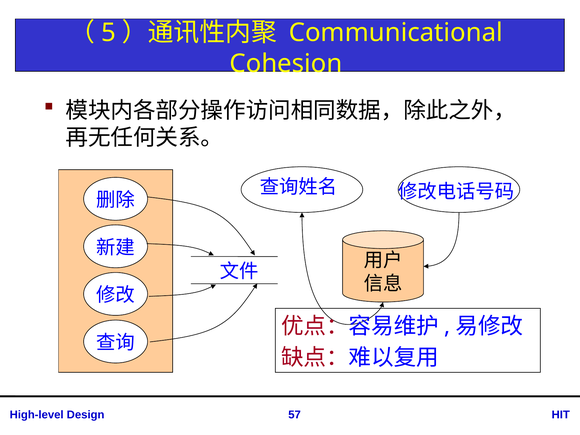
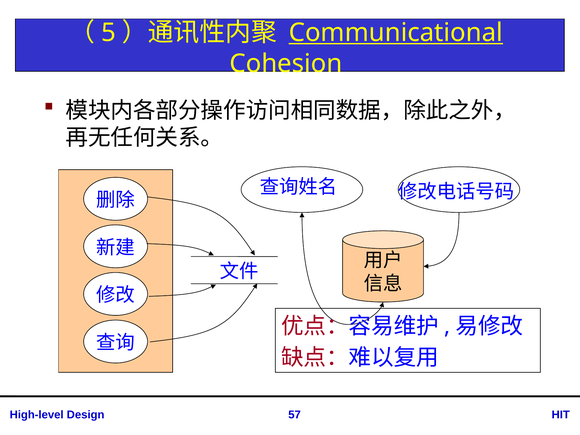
Communicational underline: none -> present
